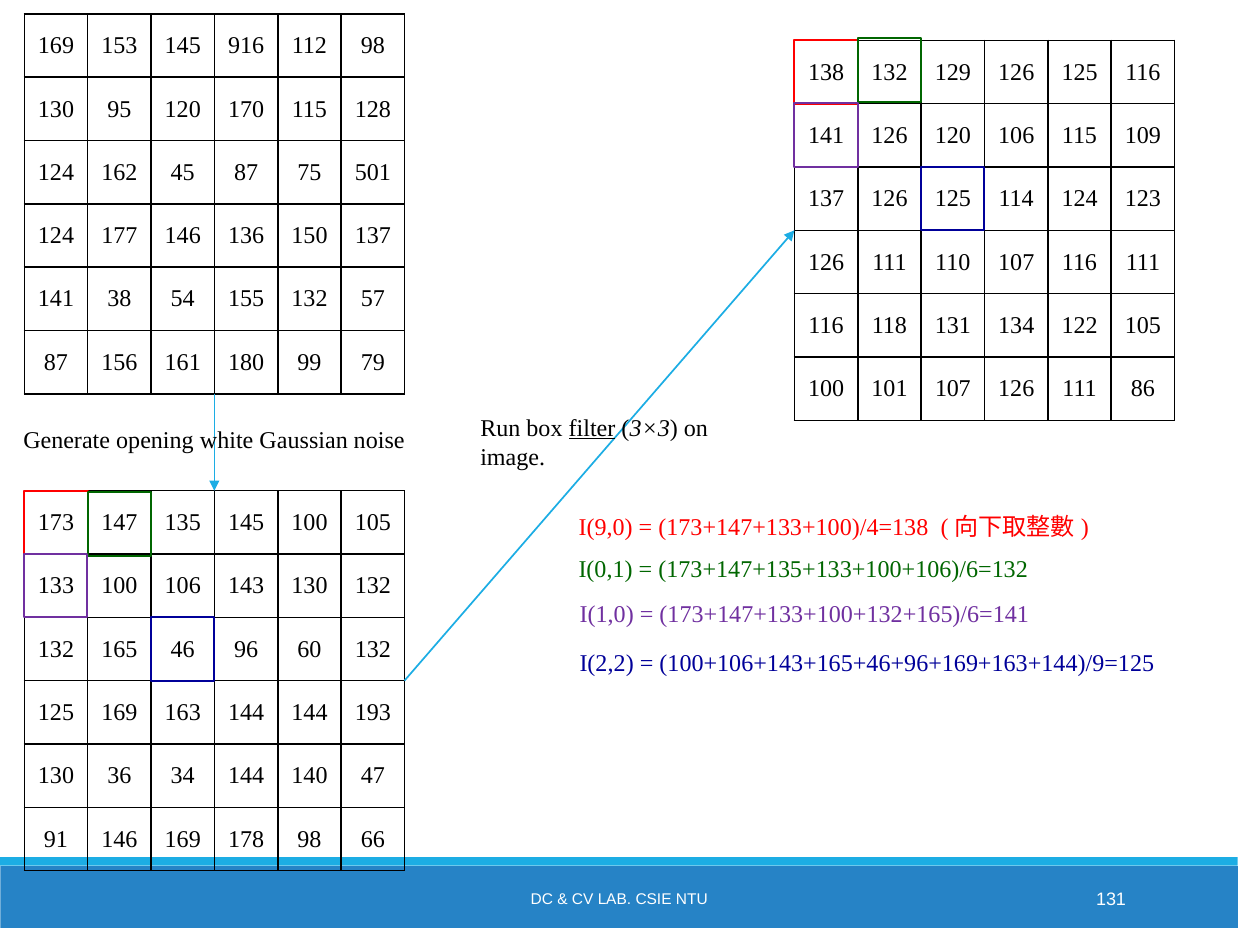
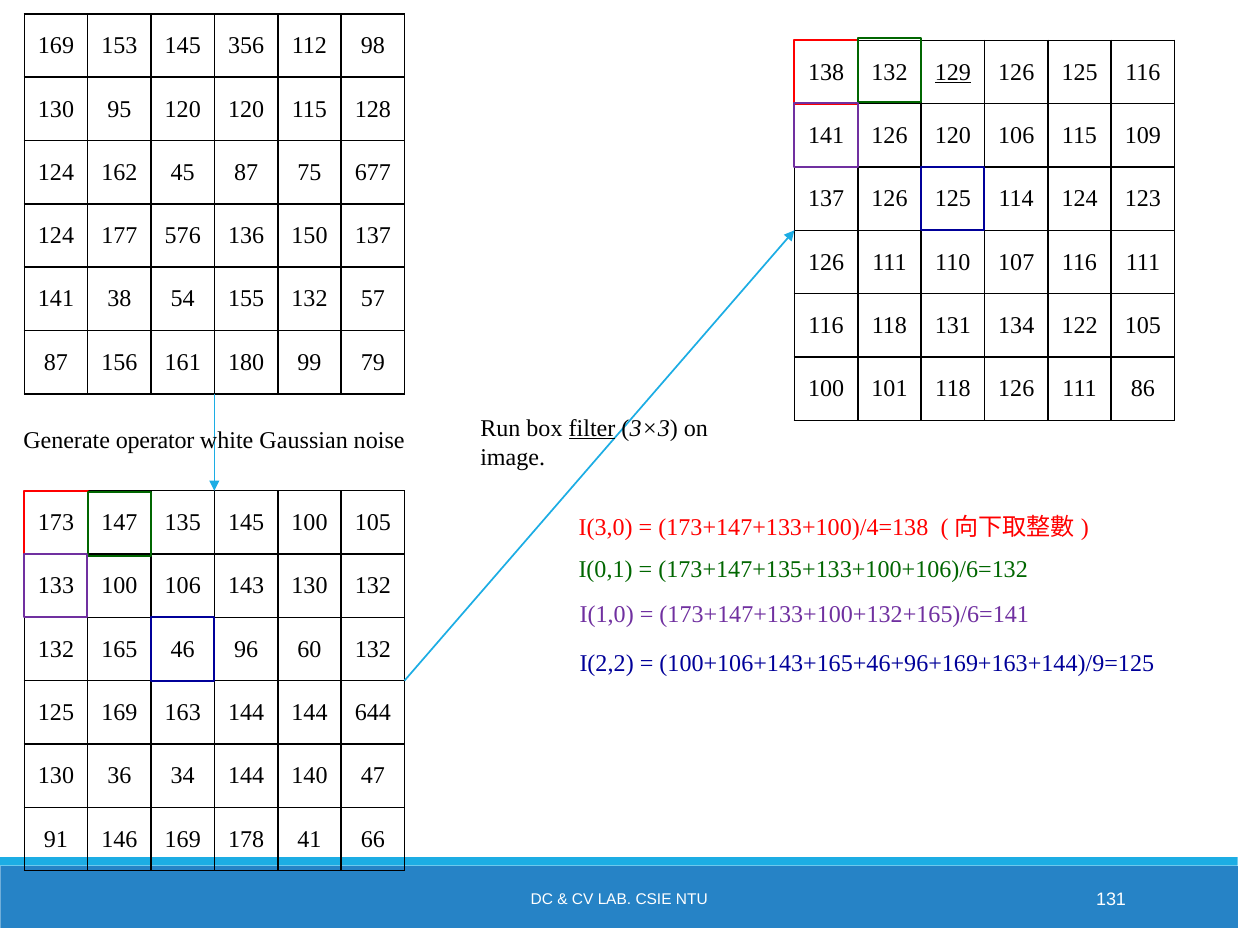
916: 916 -> 356
129 underline: none -> present
120 170: 170 -> 120
501: 501 -> 677
177 146: 146 -> 576
101 107: 107 -> 118
opening: opening -> operator
I(9,0: I(9,0 -> I(3,0
193: 193 -> 644
178 98: 98 -> 41
